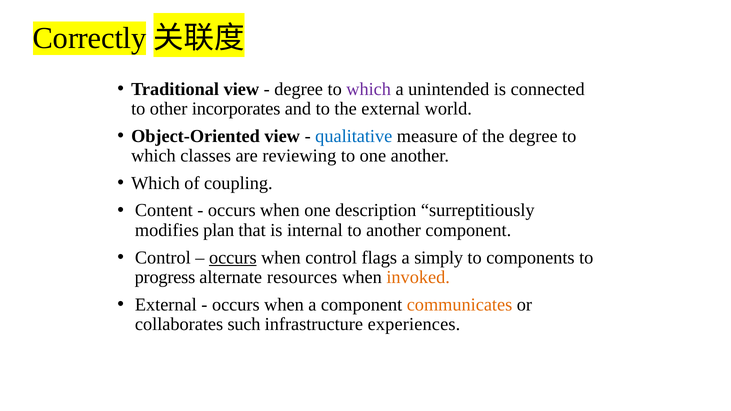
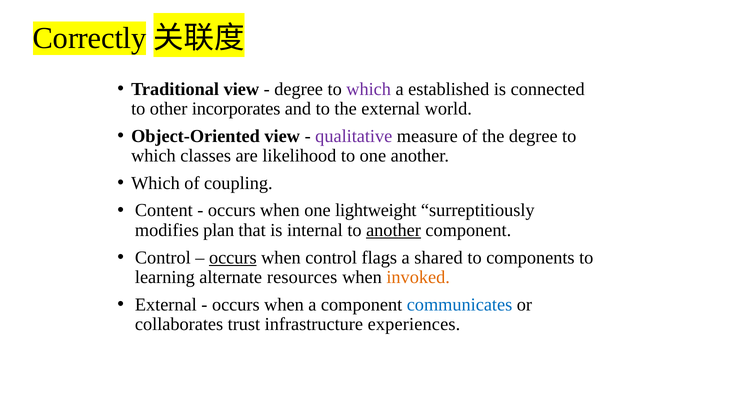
unintended: unintended -> established
qualitative colour: blue -> purple
reviewing: reviewing -> likelihood
description: description -> lightweight
another at (394, 230) underline: none -> present
simply: simply -> shared
progress: progress -> learning
communicates colour: orange -> blue
such: such -> trust
